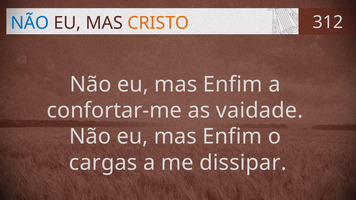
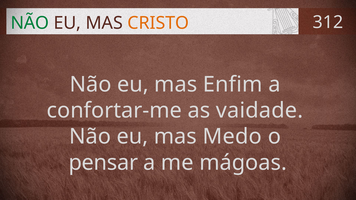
NÃO at (30, 23) colour: blue -> green
Enfim at (232, 137): Enfim -> Medo
cargas: cargas -> pensar
dissipar: dissipar -> mágoas
